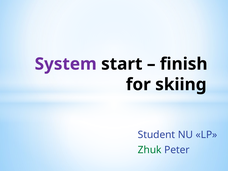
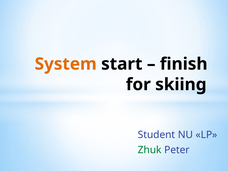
System colour: purple -> orange
